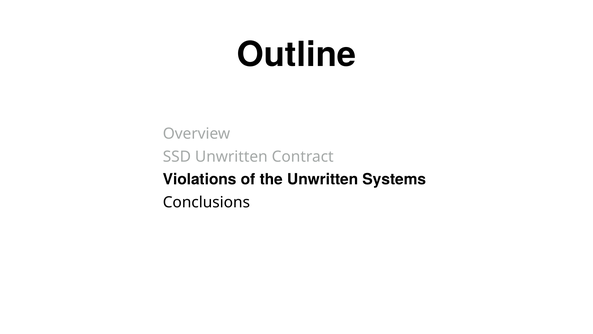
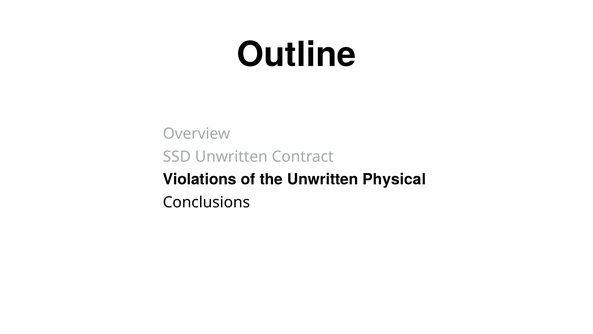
Systems: Systems -> Physical
